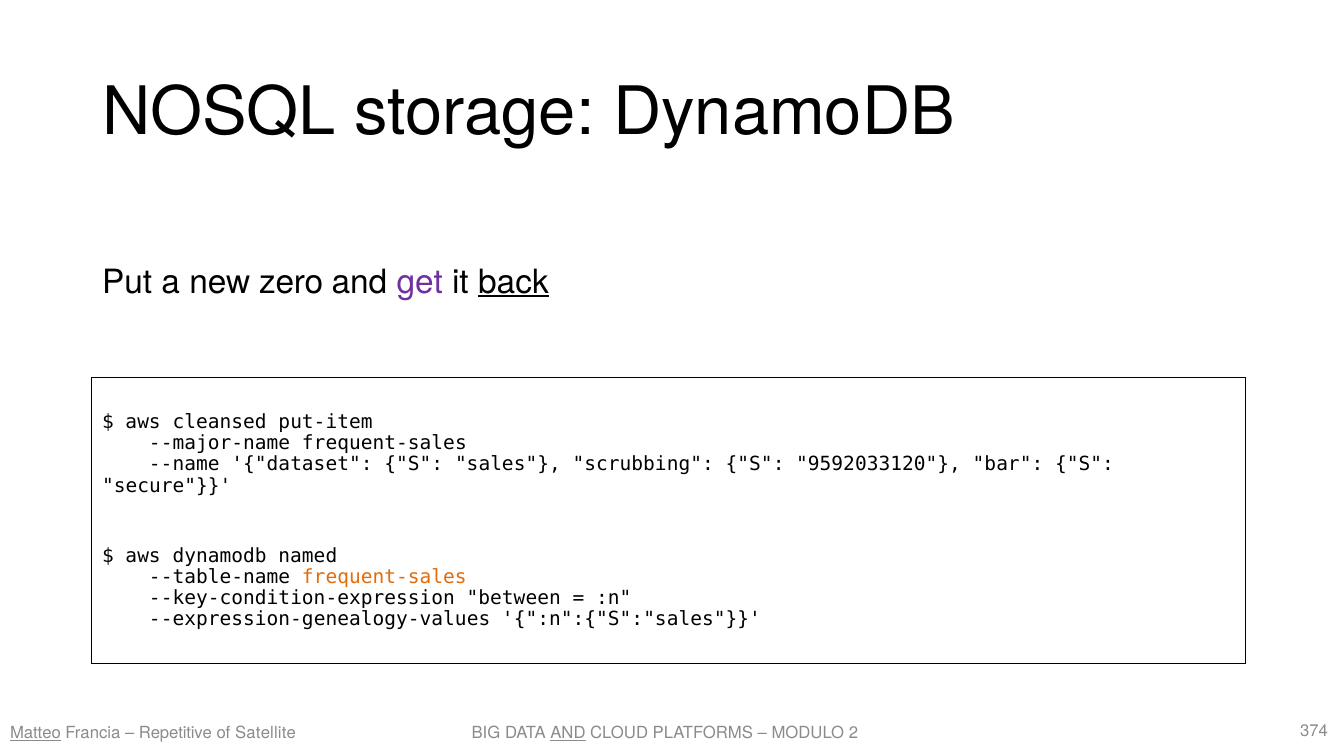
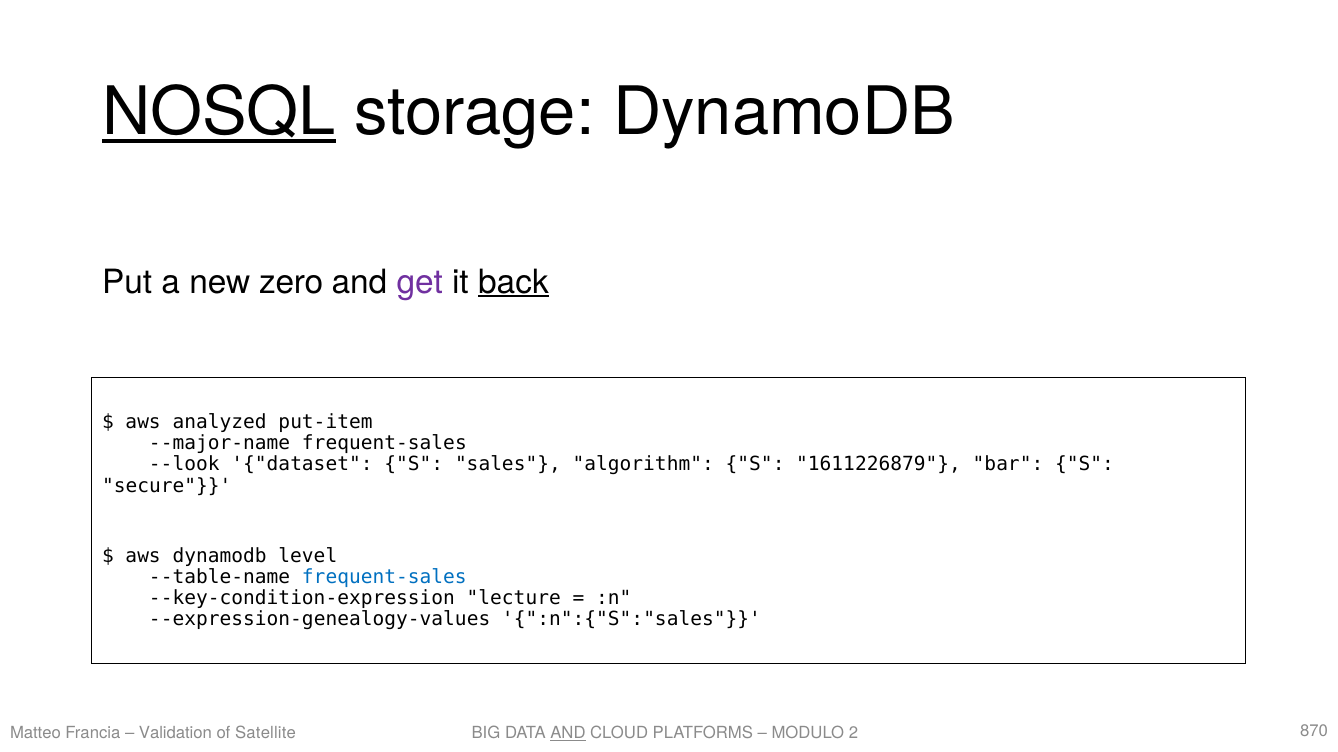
NOSQL underline: none -> present
cleansed: cleansed -> analyzed
--name: --name -> --look
scrubbing: scrubbing -> algorithm
9592033120: 9592033120 -> 1611226879
named: named -> level
frequent-sales at (384, 577) colour: orange -> blue
between: between -> lecture
Matteo underline: present -> none
Repetitive: Repetitive -> Validation
374: 374 -> 870
